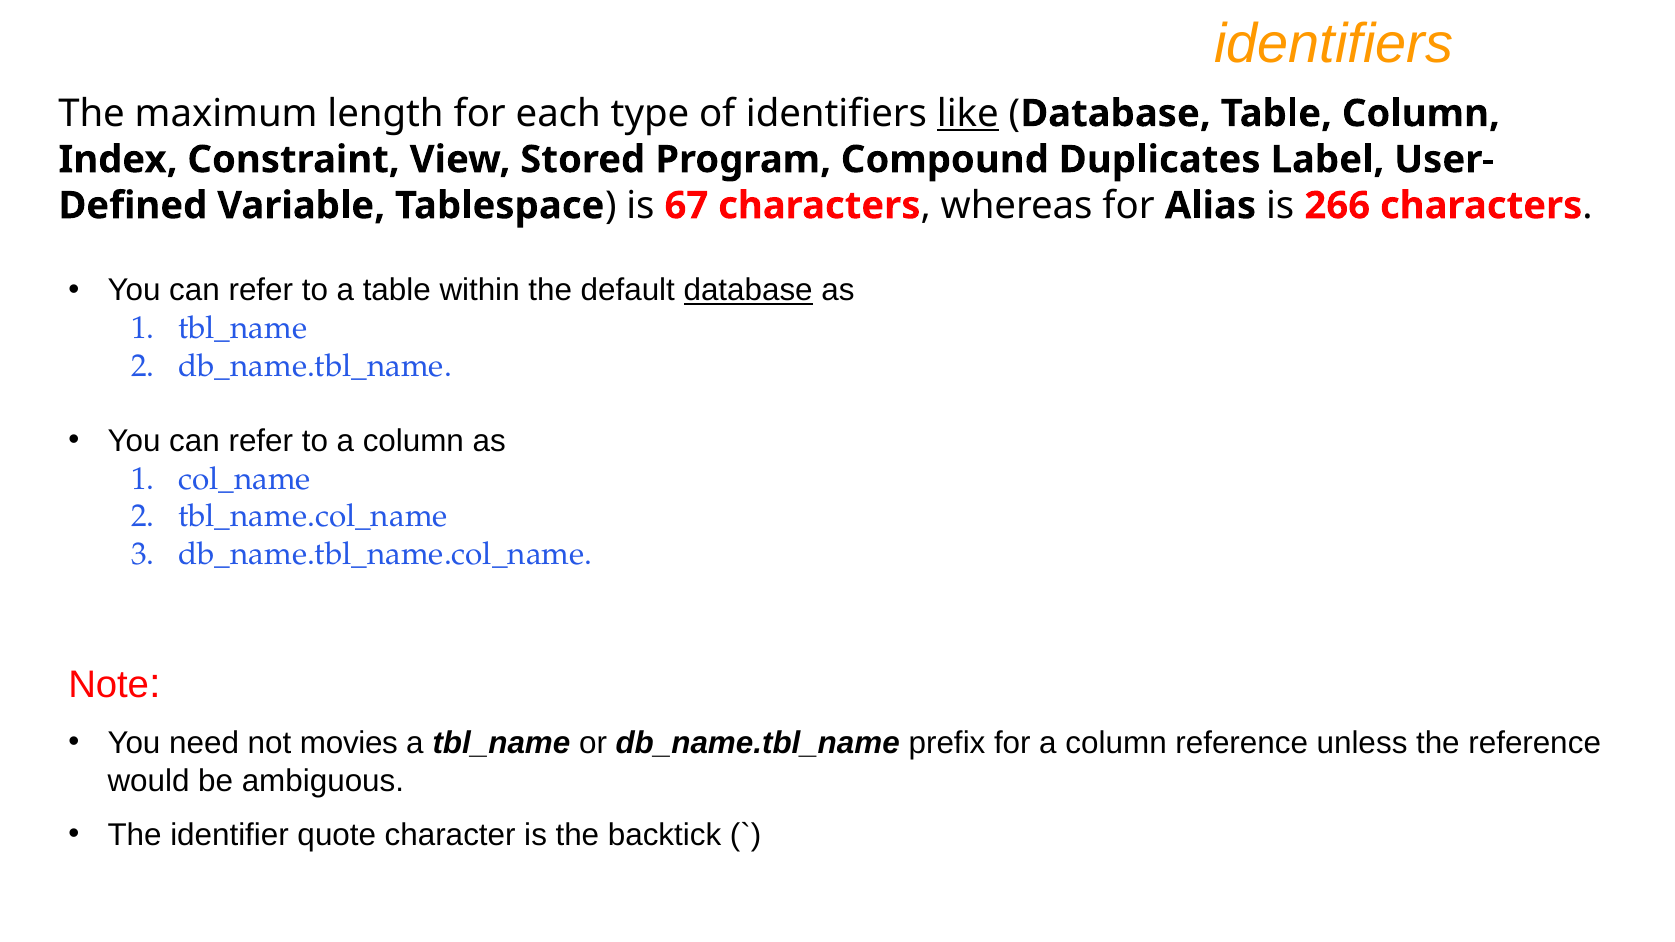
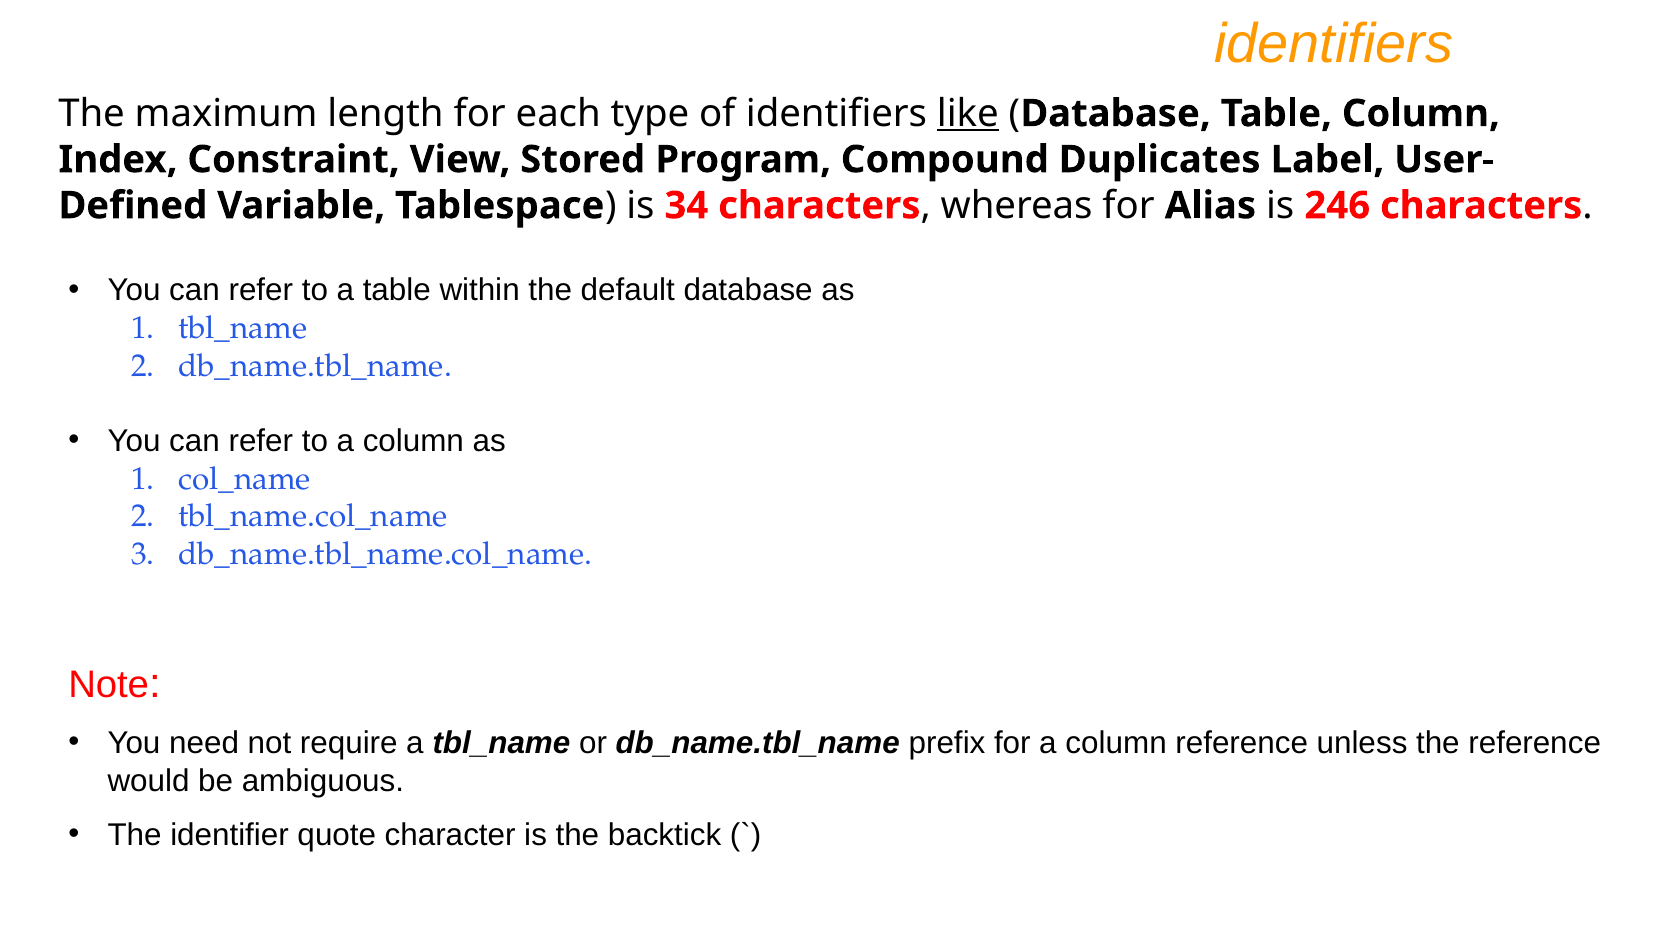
67: 67 -> 34
266: 266 -> 246
database at (748, 291) underline: present -> none
movies: movies -> require
